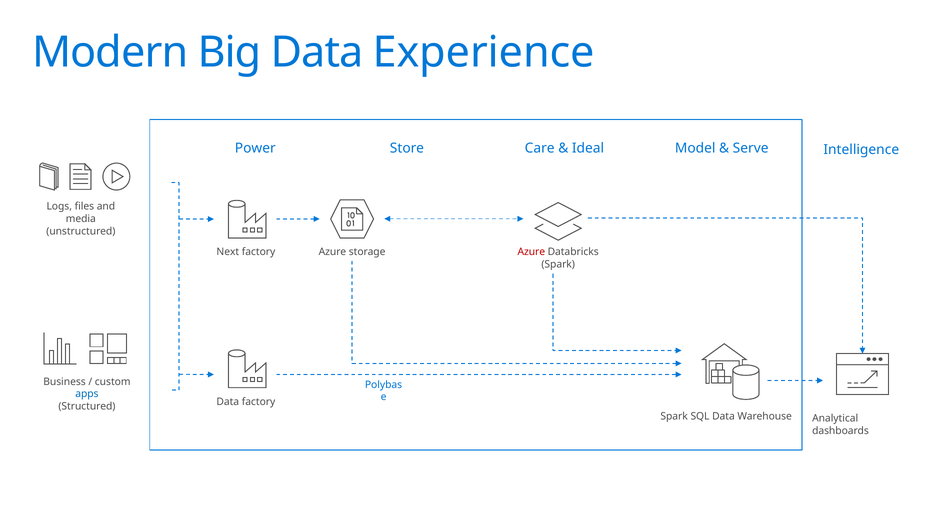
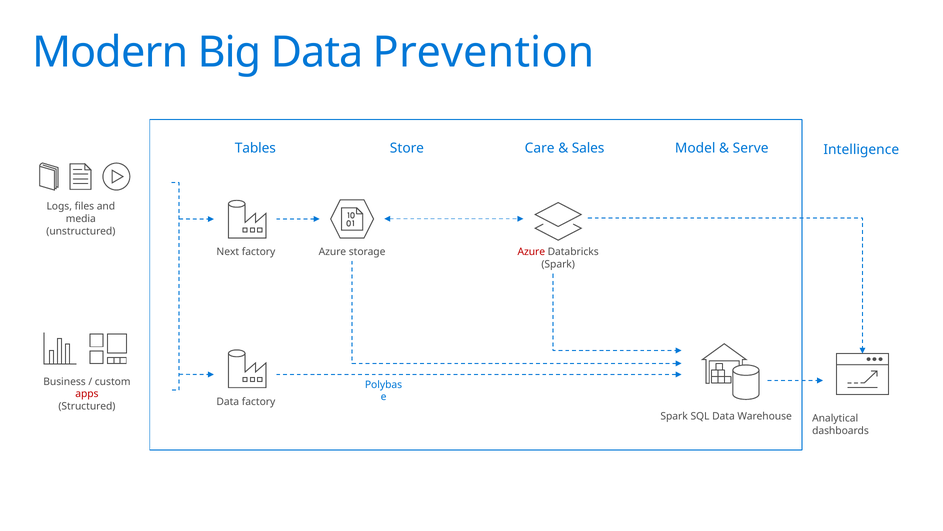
Experience: Experience -> Prevention
Power: Power -> Tables
Ideal: Ideal -> Sales
apps colour: blue -> red
